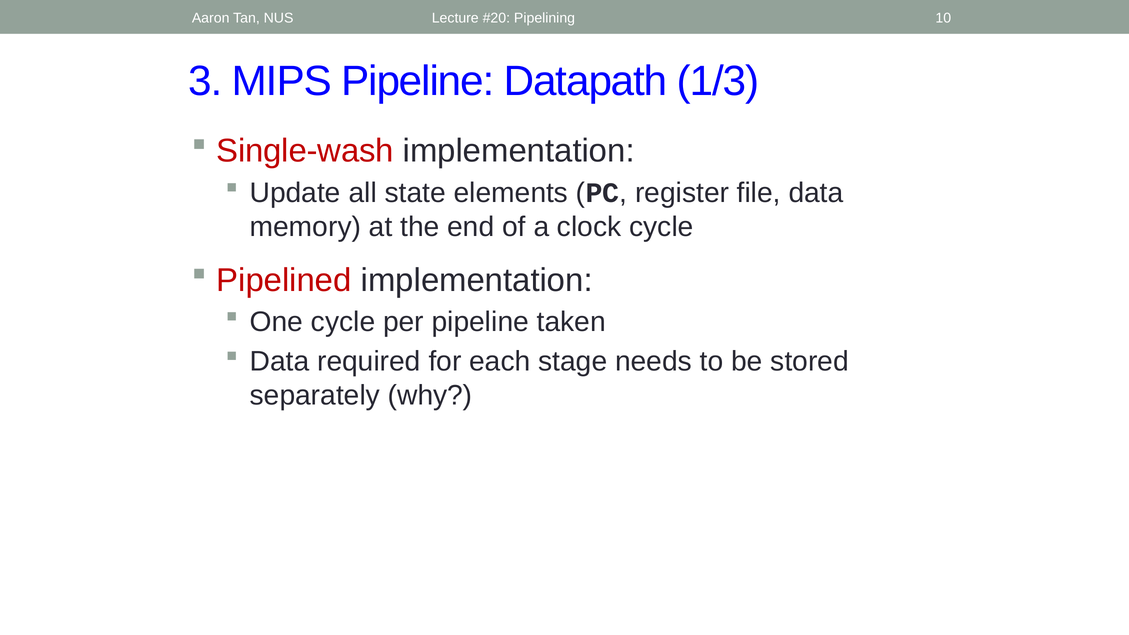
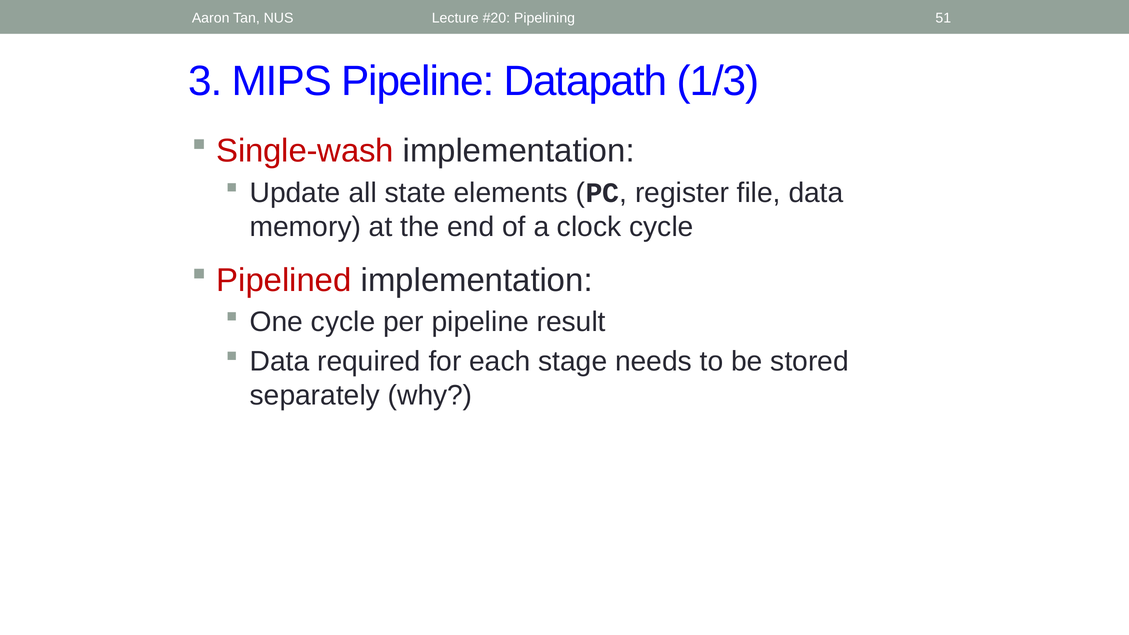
10: 10 -> 51
taken: taken -> result
